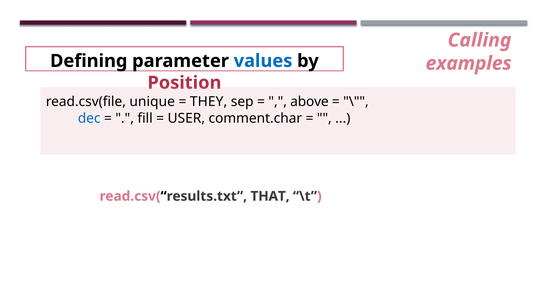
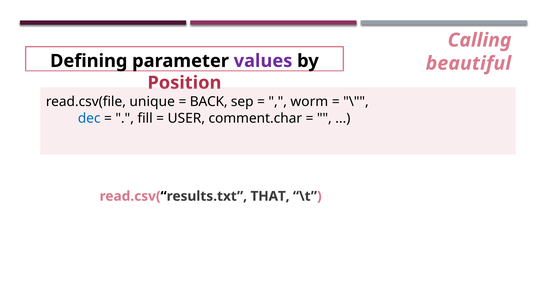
values colour: blue -> purple
examples: examples -> beautiful
THEY: THEY -> BACK
above: above -> worm
